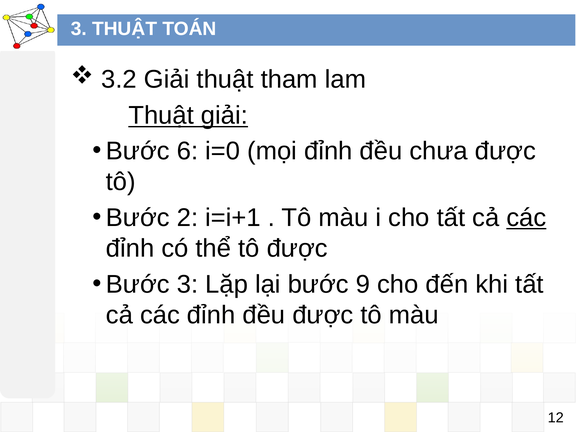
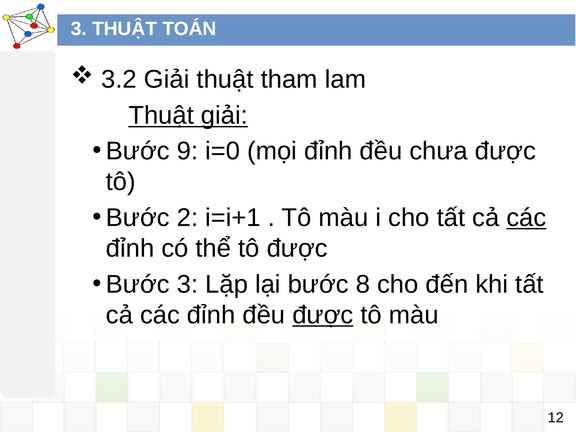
6: 6 -> 9
9: 9 -> 8
được at (323, 315) underline: none -> present
